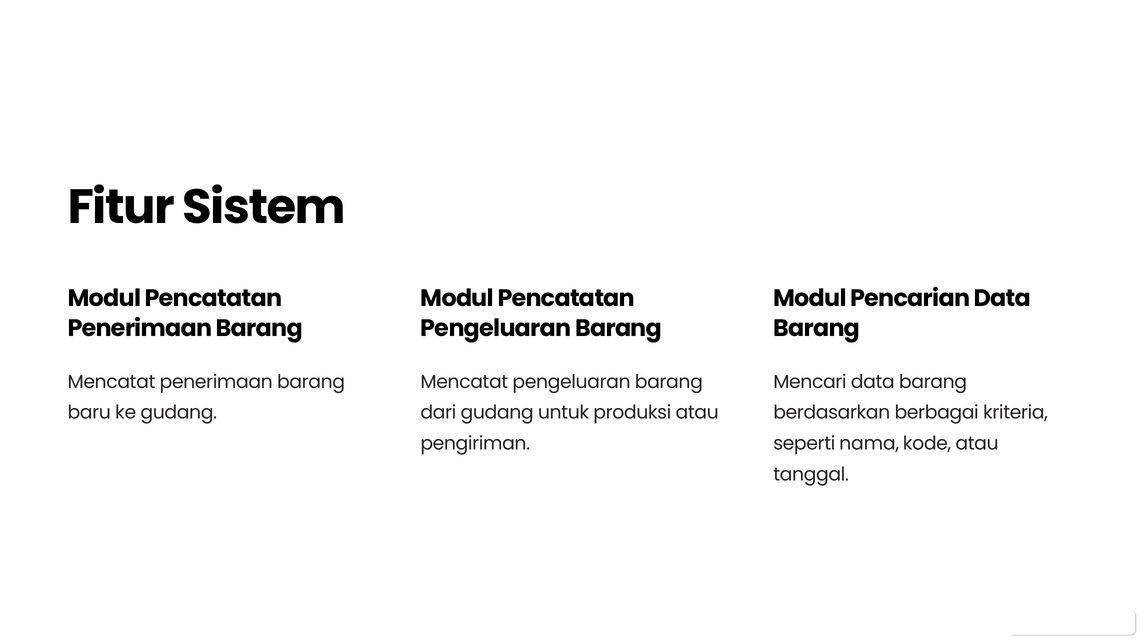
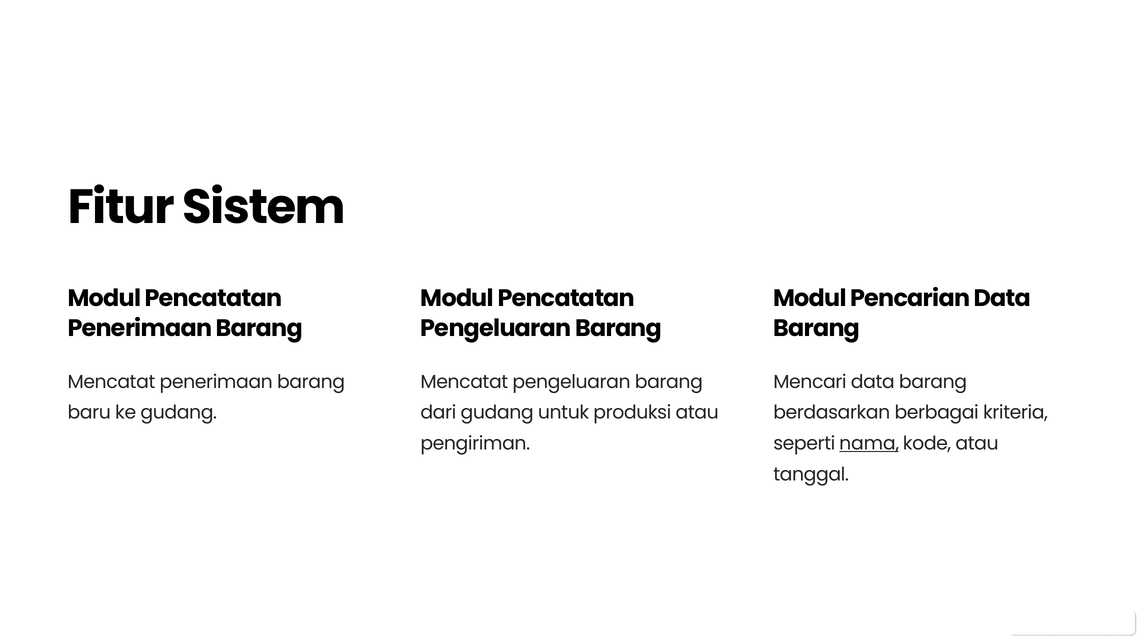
nama underline: none -> present
